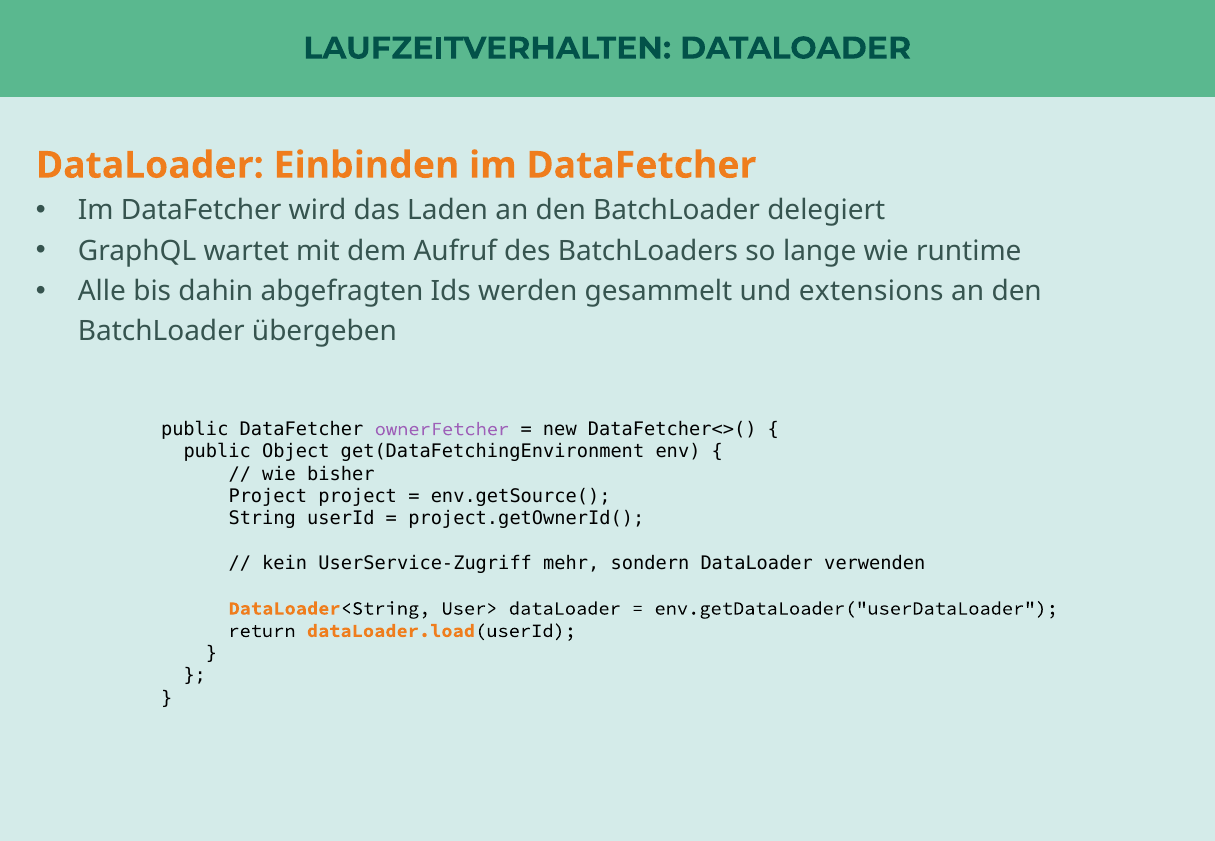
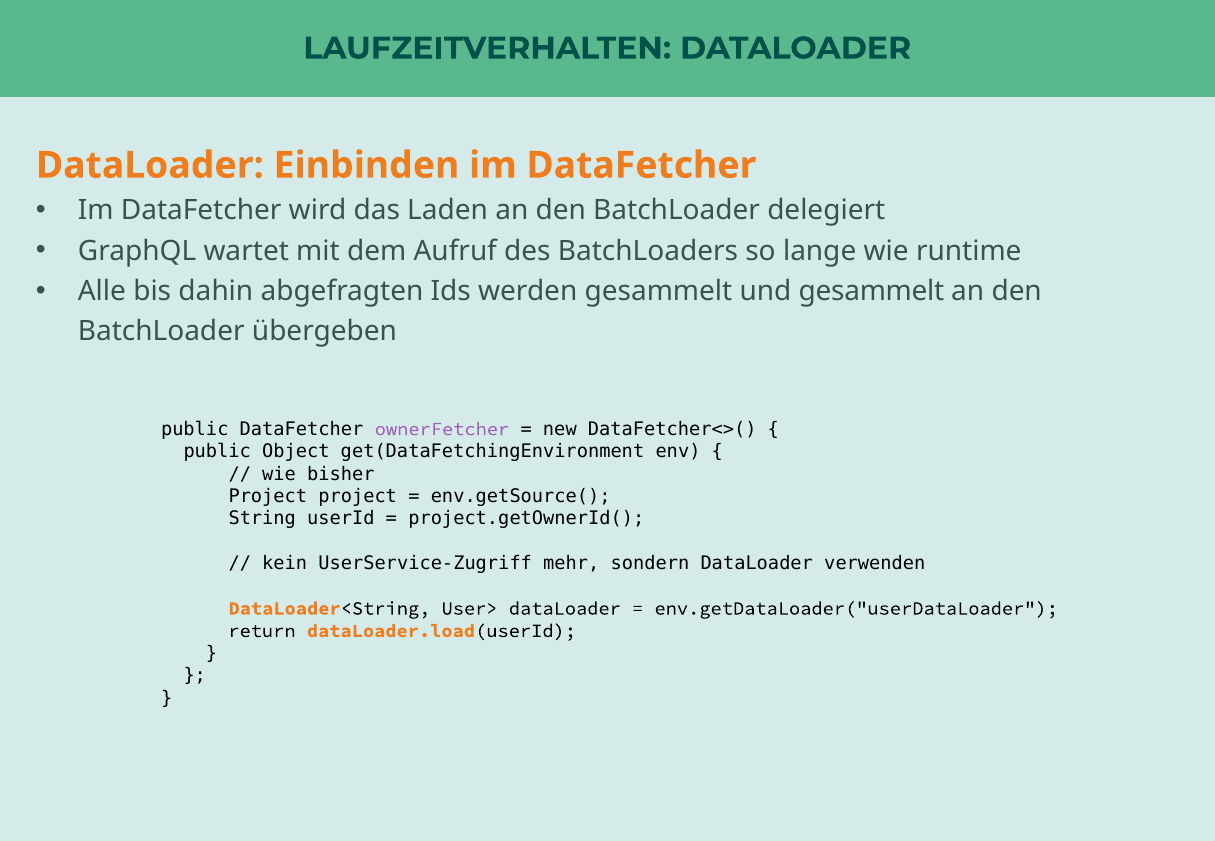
und extensions: extensions -> gesammelt
